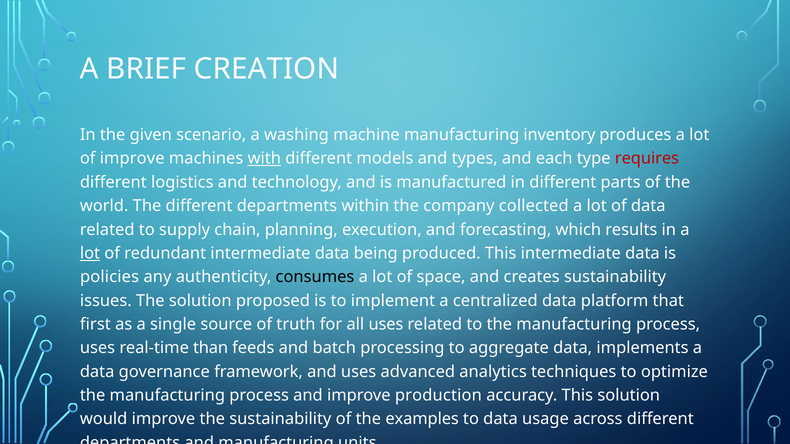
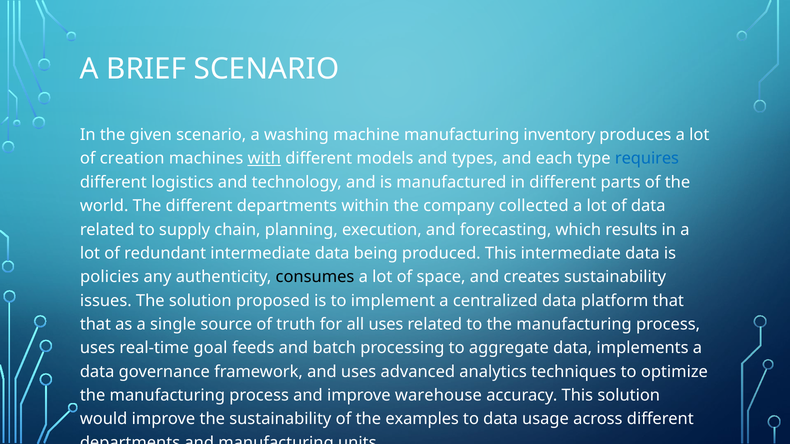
BRIEF CREATION: CREATION -> SCENARIO
of improve: improve -> creation
requires colour: red -> blue
lot at (90, 253) underline: present -> none
first at (95, 325): first -> that
than: than -> goal
production: production -> warehouse
